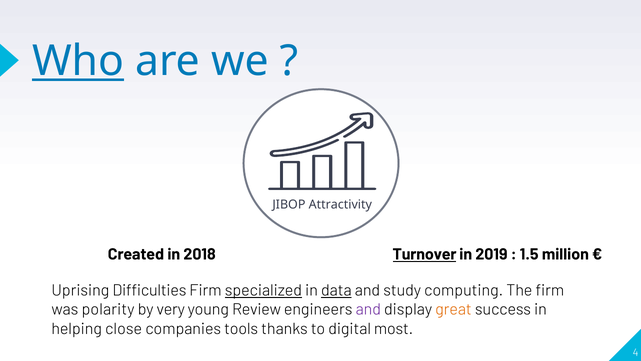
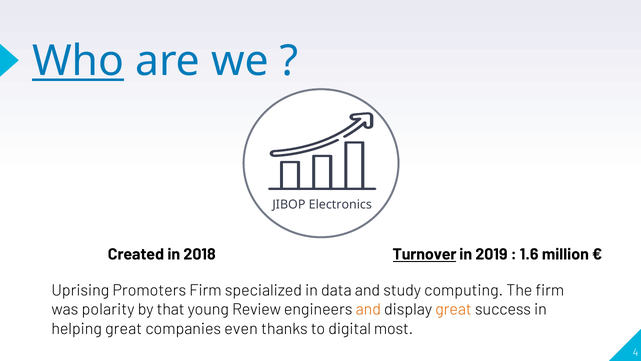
Attractivity: Attractivity -> Electronics
1.5: 1.5 -> 1.6
Difficulties: Difficulties -> Promoters
specialized underline: present -> none
data underline: present -> none
very: very -> that
and at (368, 309) colour: purple -> orange
helping close: close -> great
tools: tools -> even
